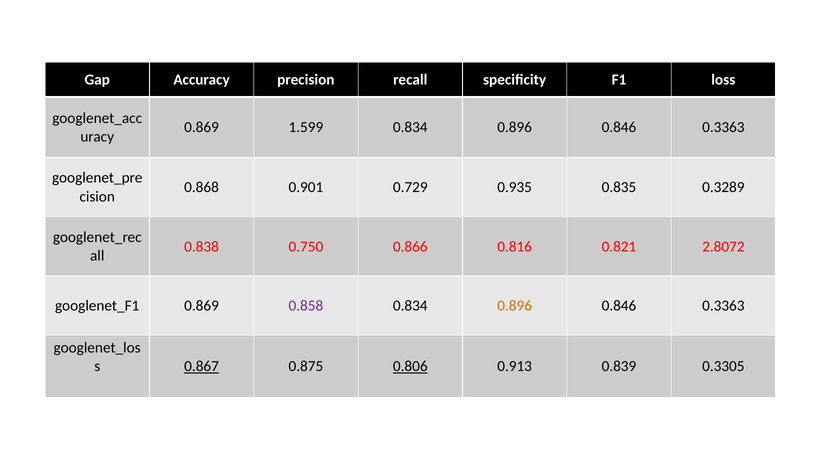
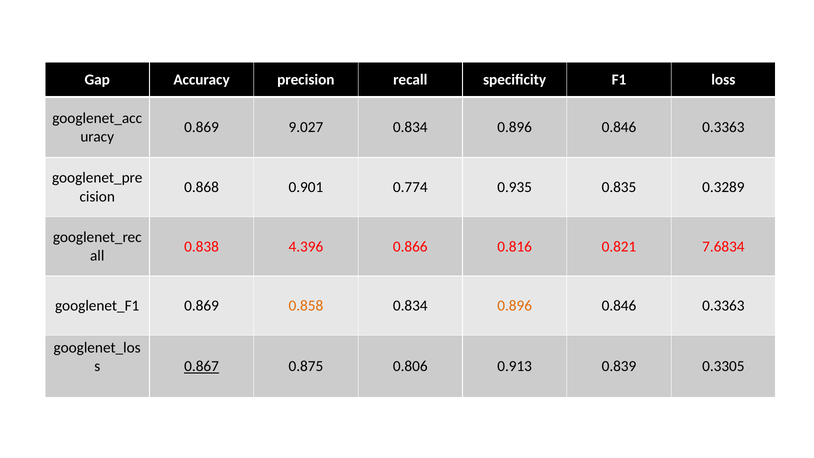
1.599: 1.599 -> 9.027
0.729: 0.729 -> 0.774
0.750: 0.750 -> 4.396
2.8072: 2.8072 -> 7.6834
0.858 colour: purple -> orange
0.806 underline: present -> none
